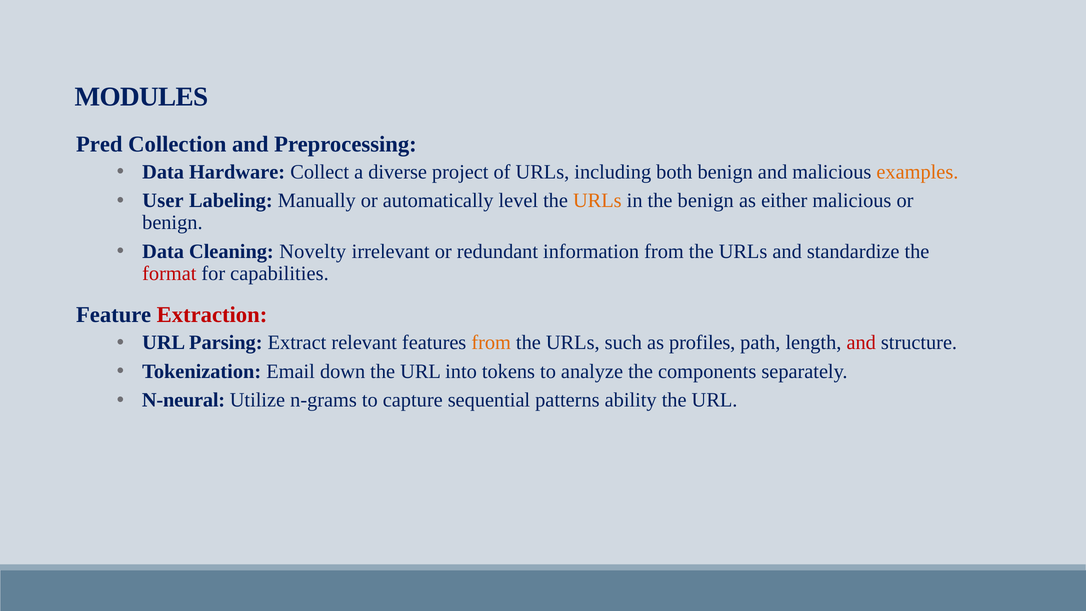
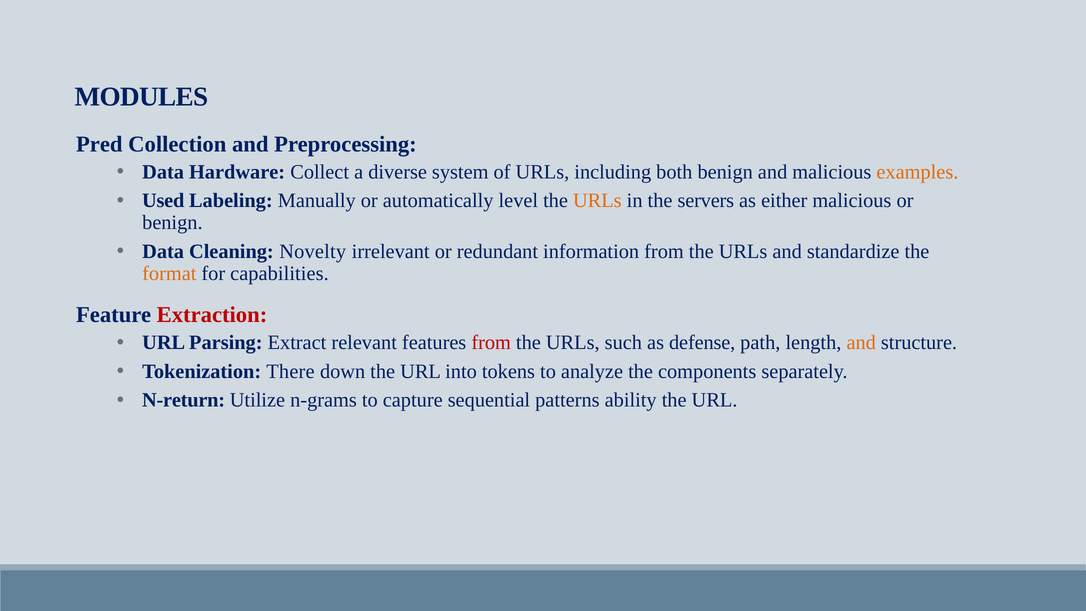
project: project -> system
User: User -> Used
the benign: benign -> servers
format colour: red -> orange
from at (491, 342) colour: orange -> red
profiles: profiles -> defense
and at (861, 342) colour: red -> orange
Email: Email -> There
N-neural: N-neural -> N-return
